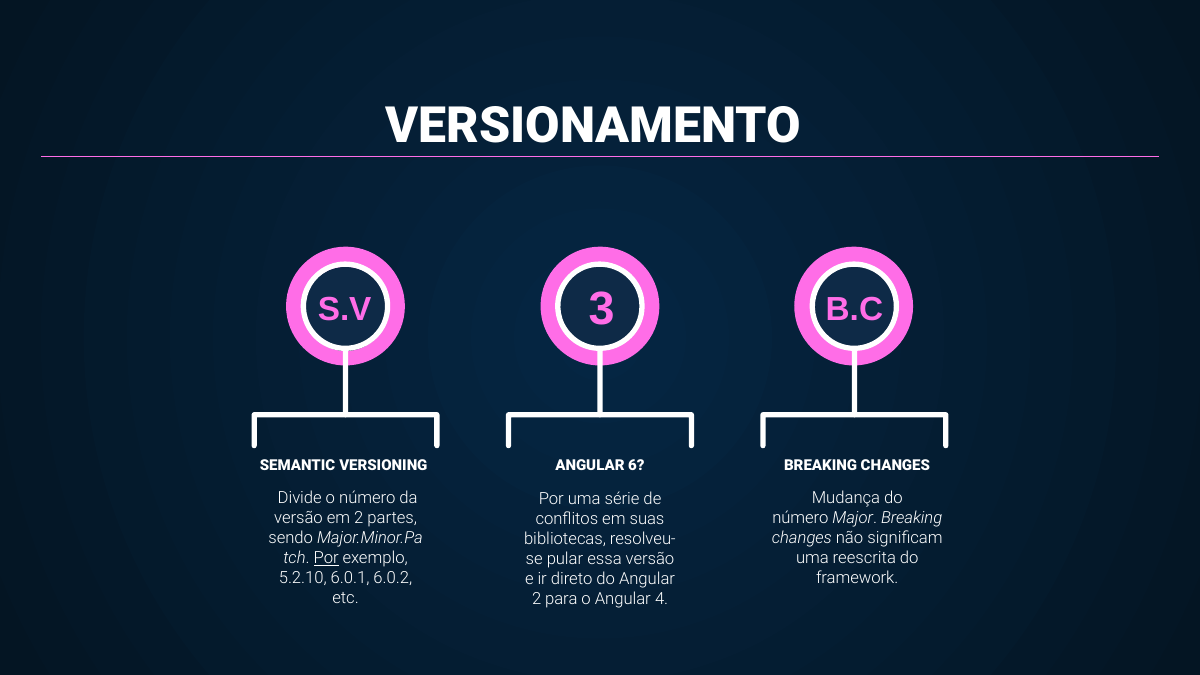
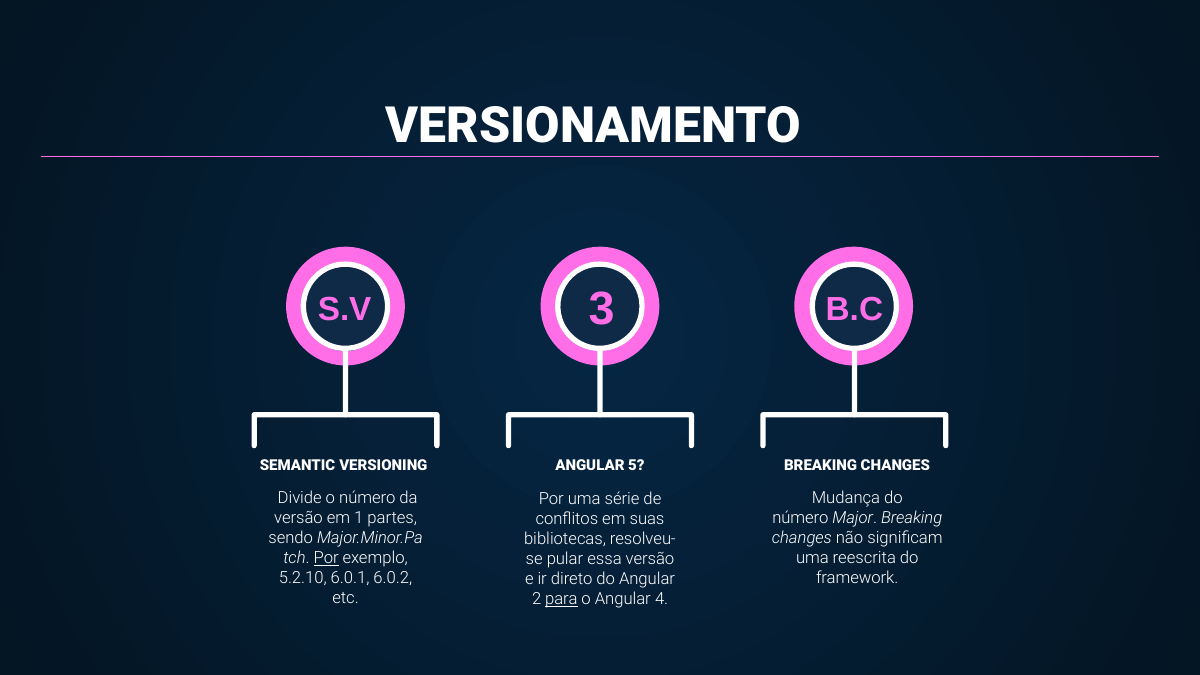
6: 6 -> 5
em 2: 2 -> 1
para underline: none -> present
